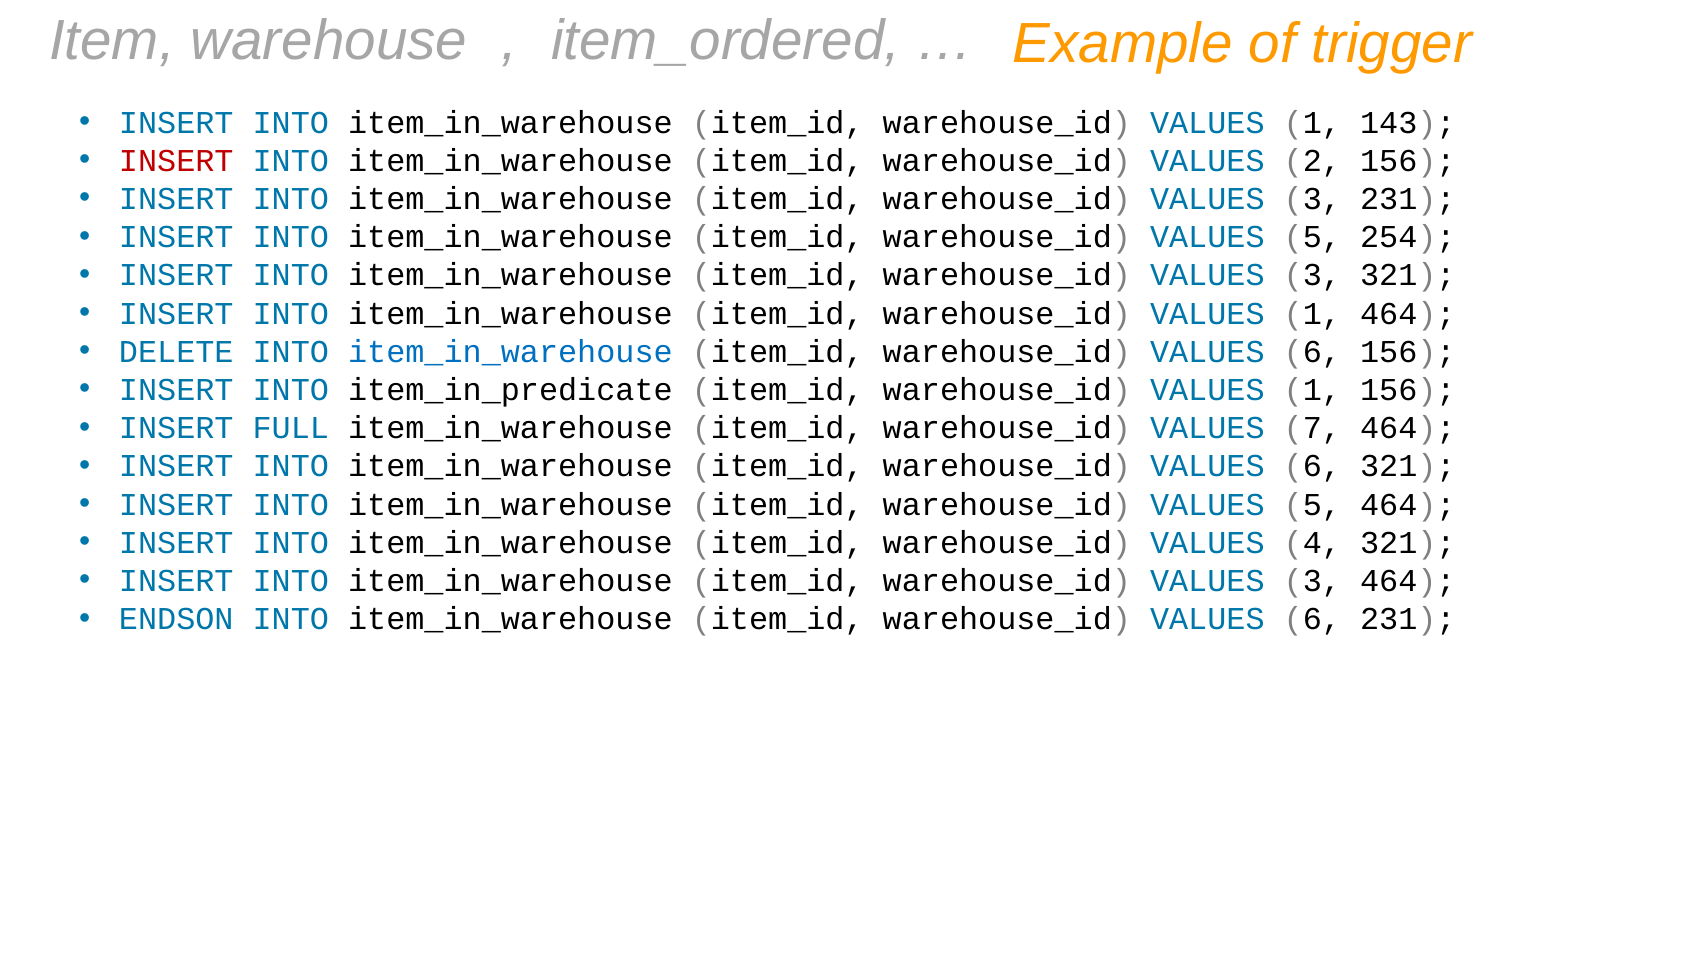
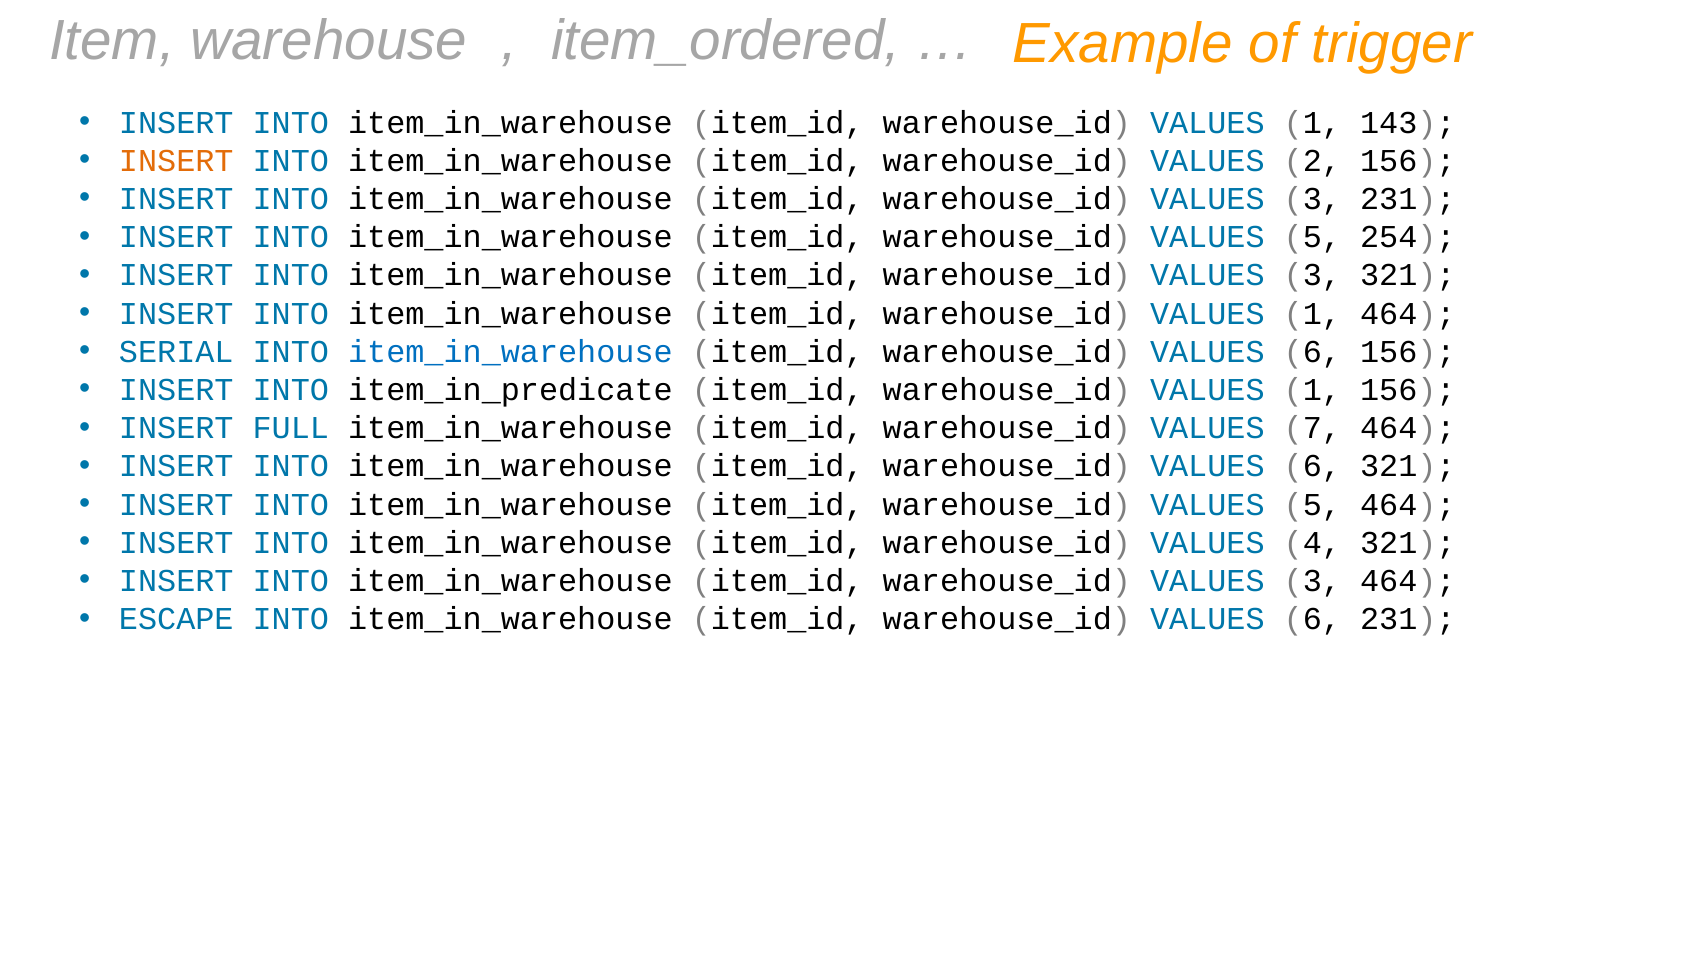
INSERT at (176, 161) colour: red -> orange
DELETE: DELETE -> SERIAL
ENDSON: ENDSON -> ESCAPE
